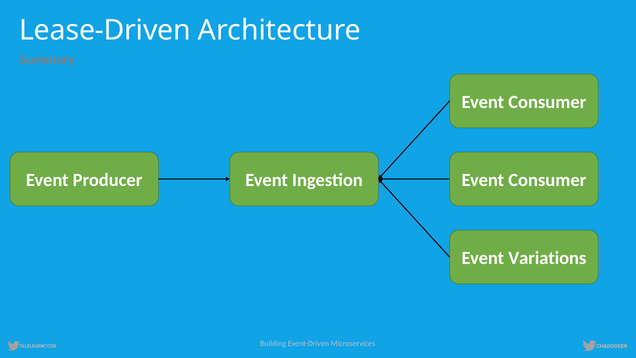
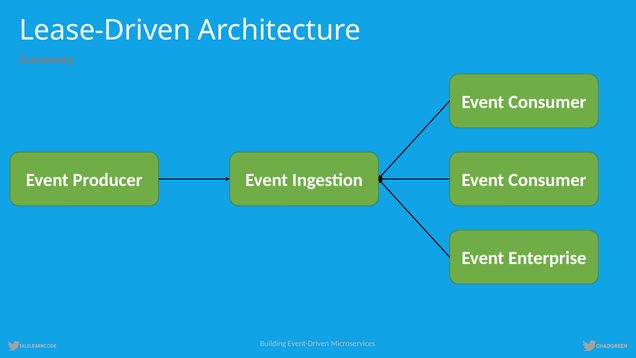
Variations: Variations -> Enterprise
